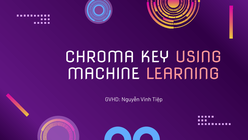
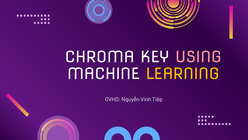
LEARNING colour: pink -> yellow
